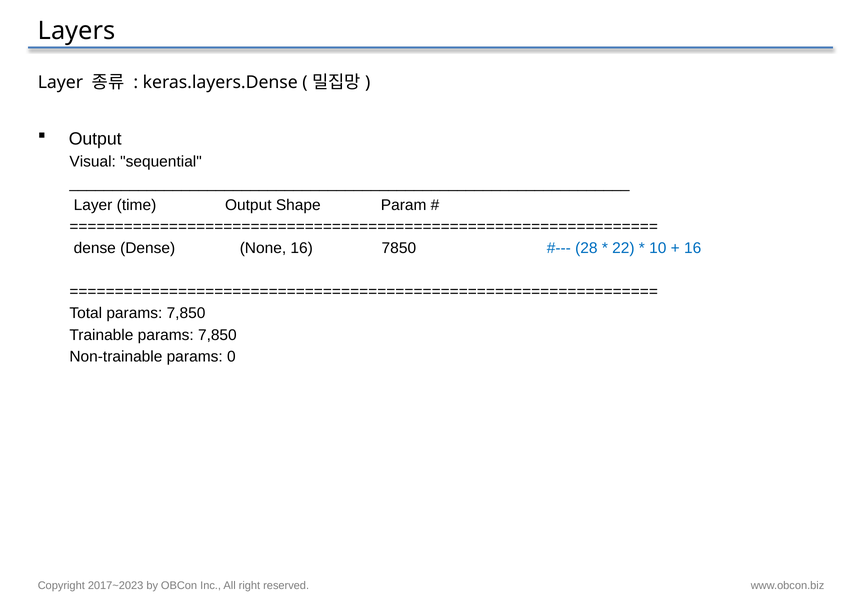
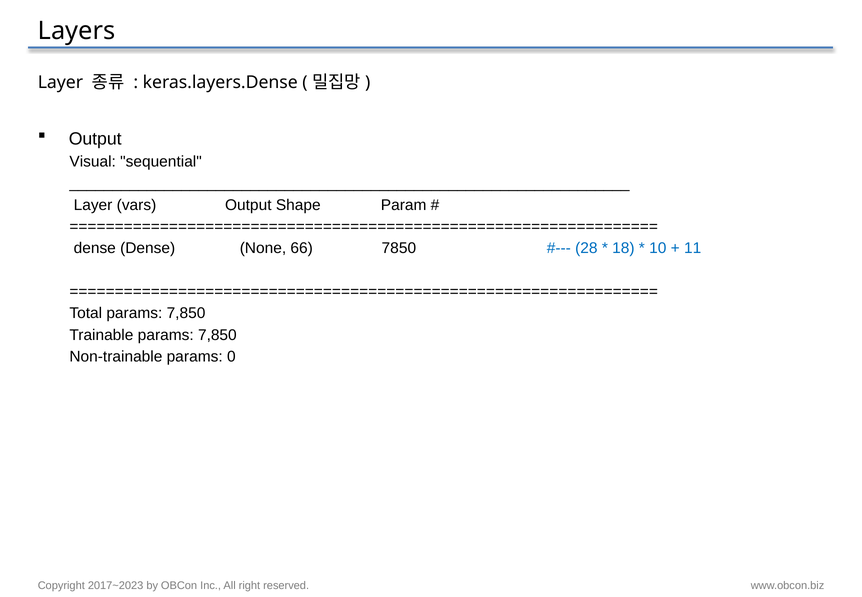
time: time -> vars
None 16: 16 -> 66
22: 22 -> 18
16 at (693, 248): 16 -> 11
